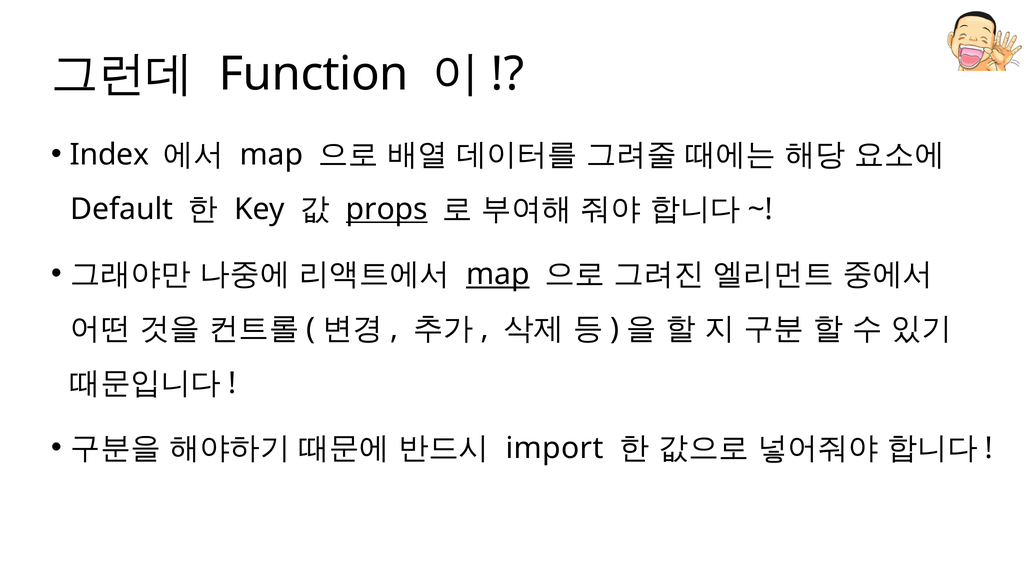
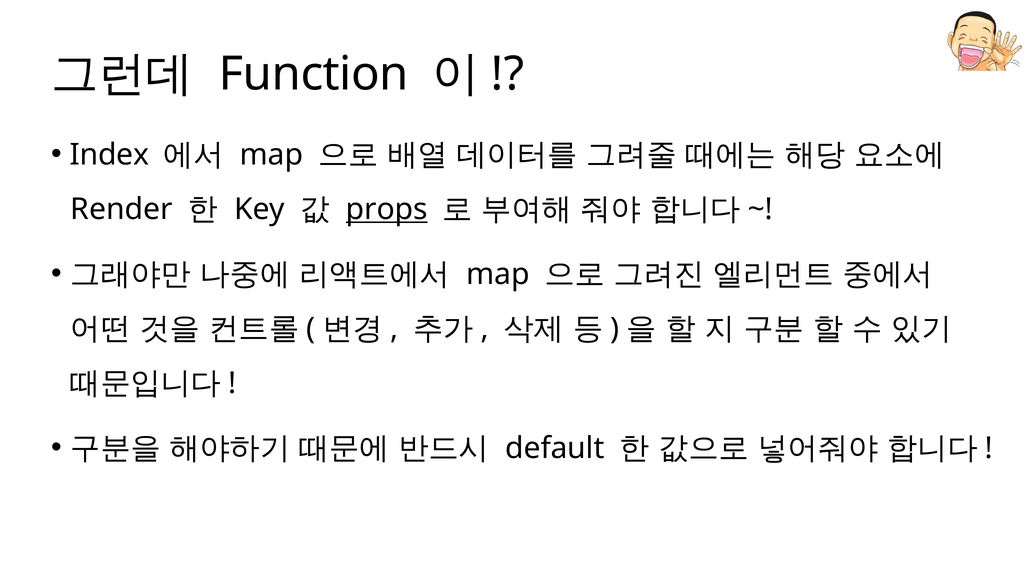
Default: Default -> Render
map at (498, 274) underline: present -> none
import: import -> default
